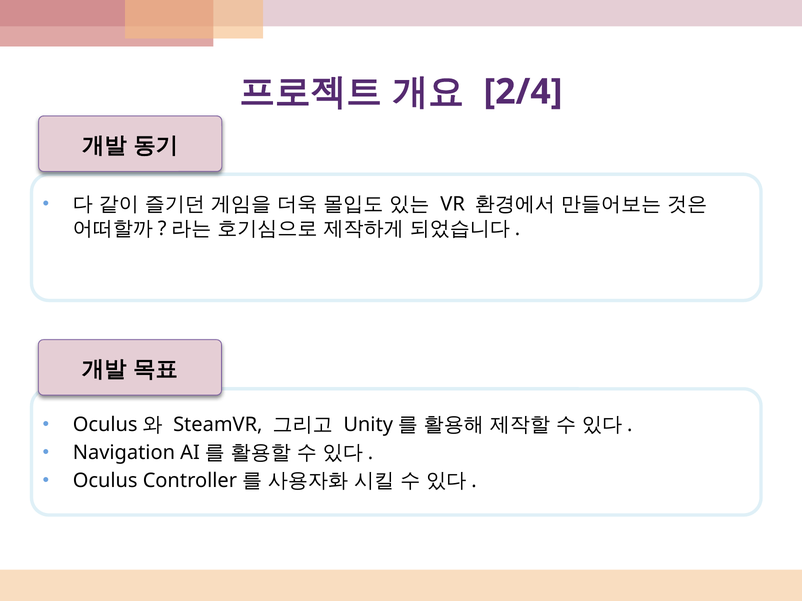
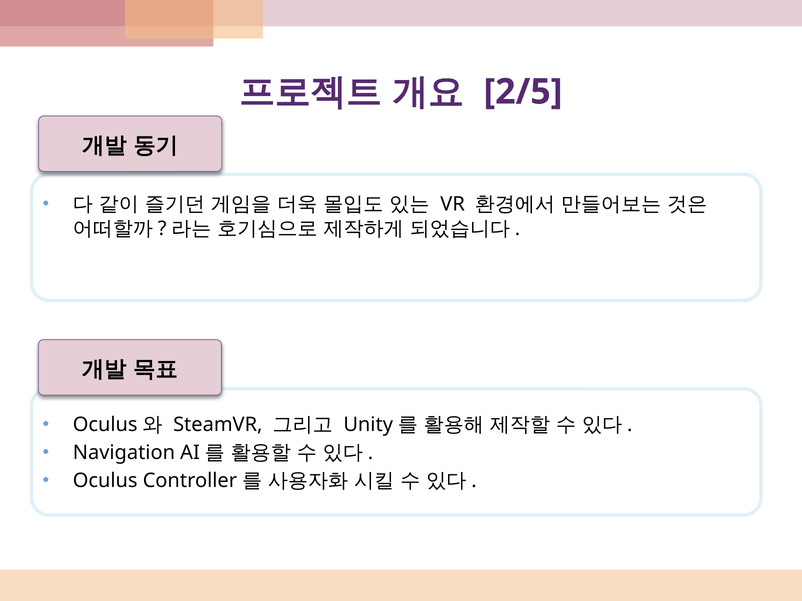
2/4: 2/4 -> 2/5
